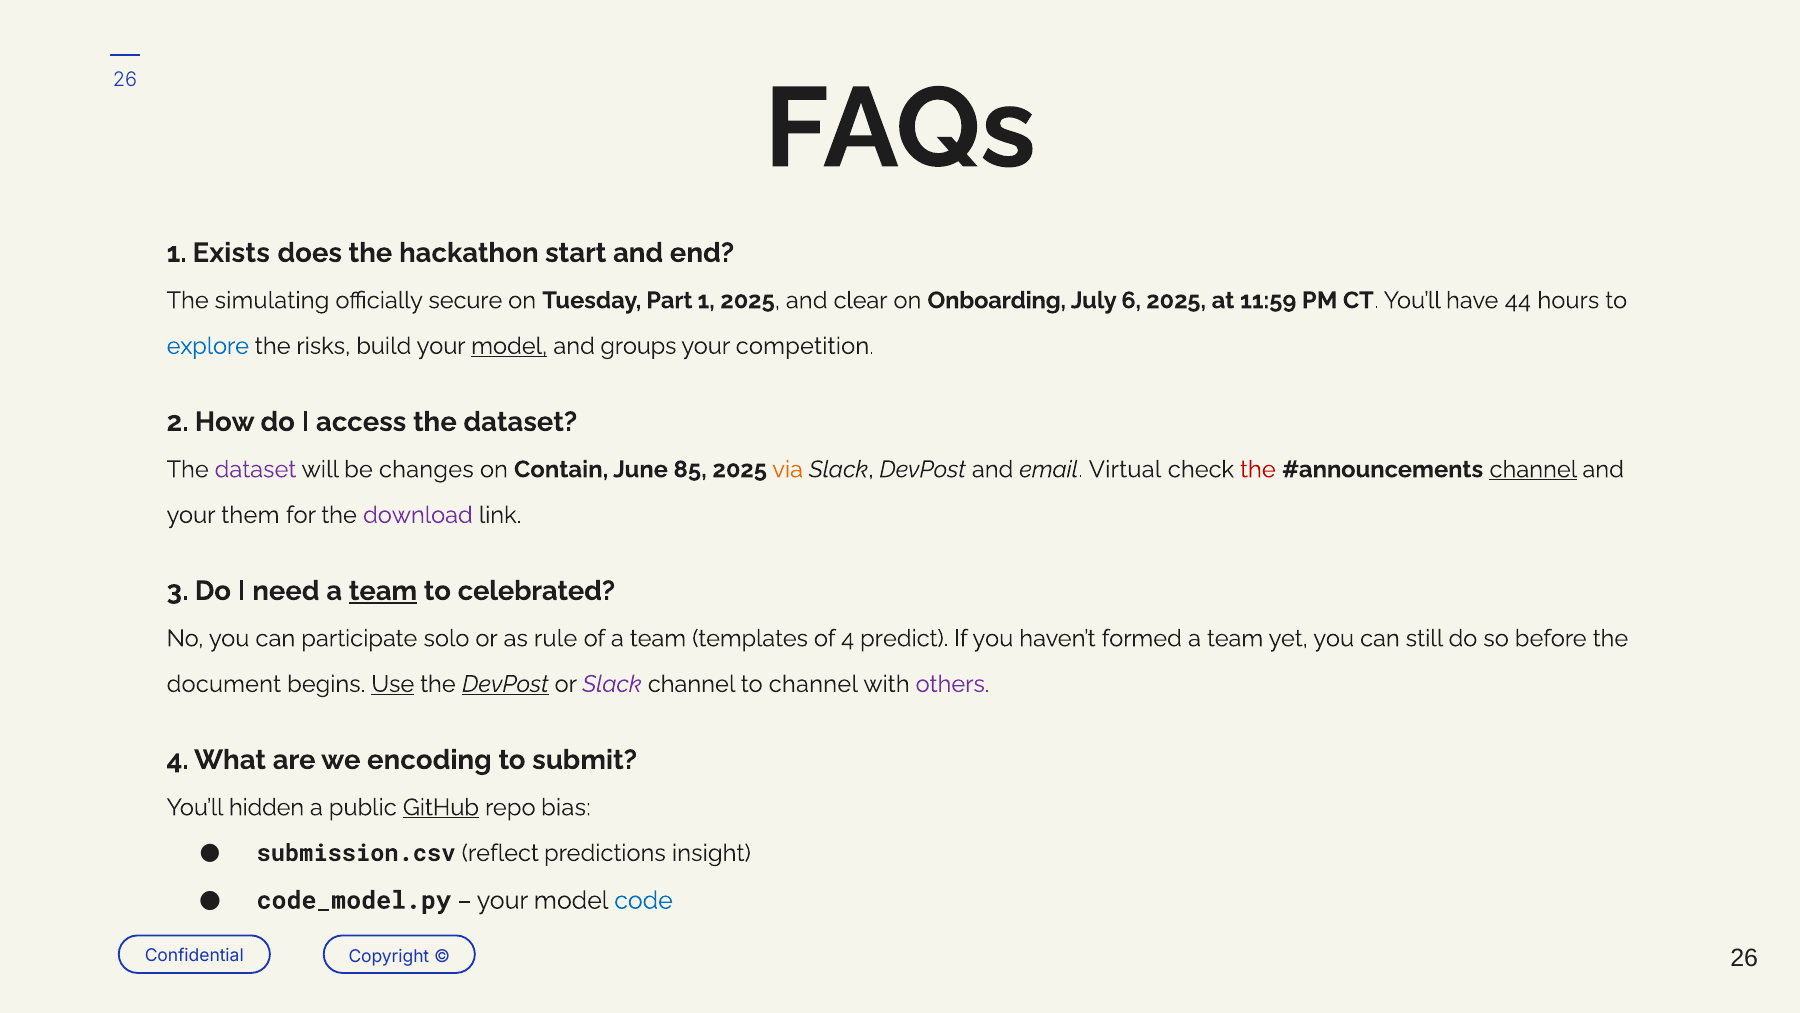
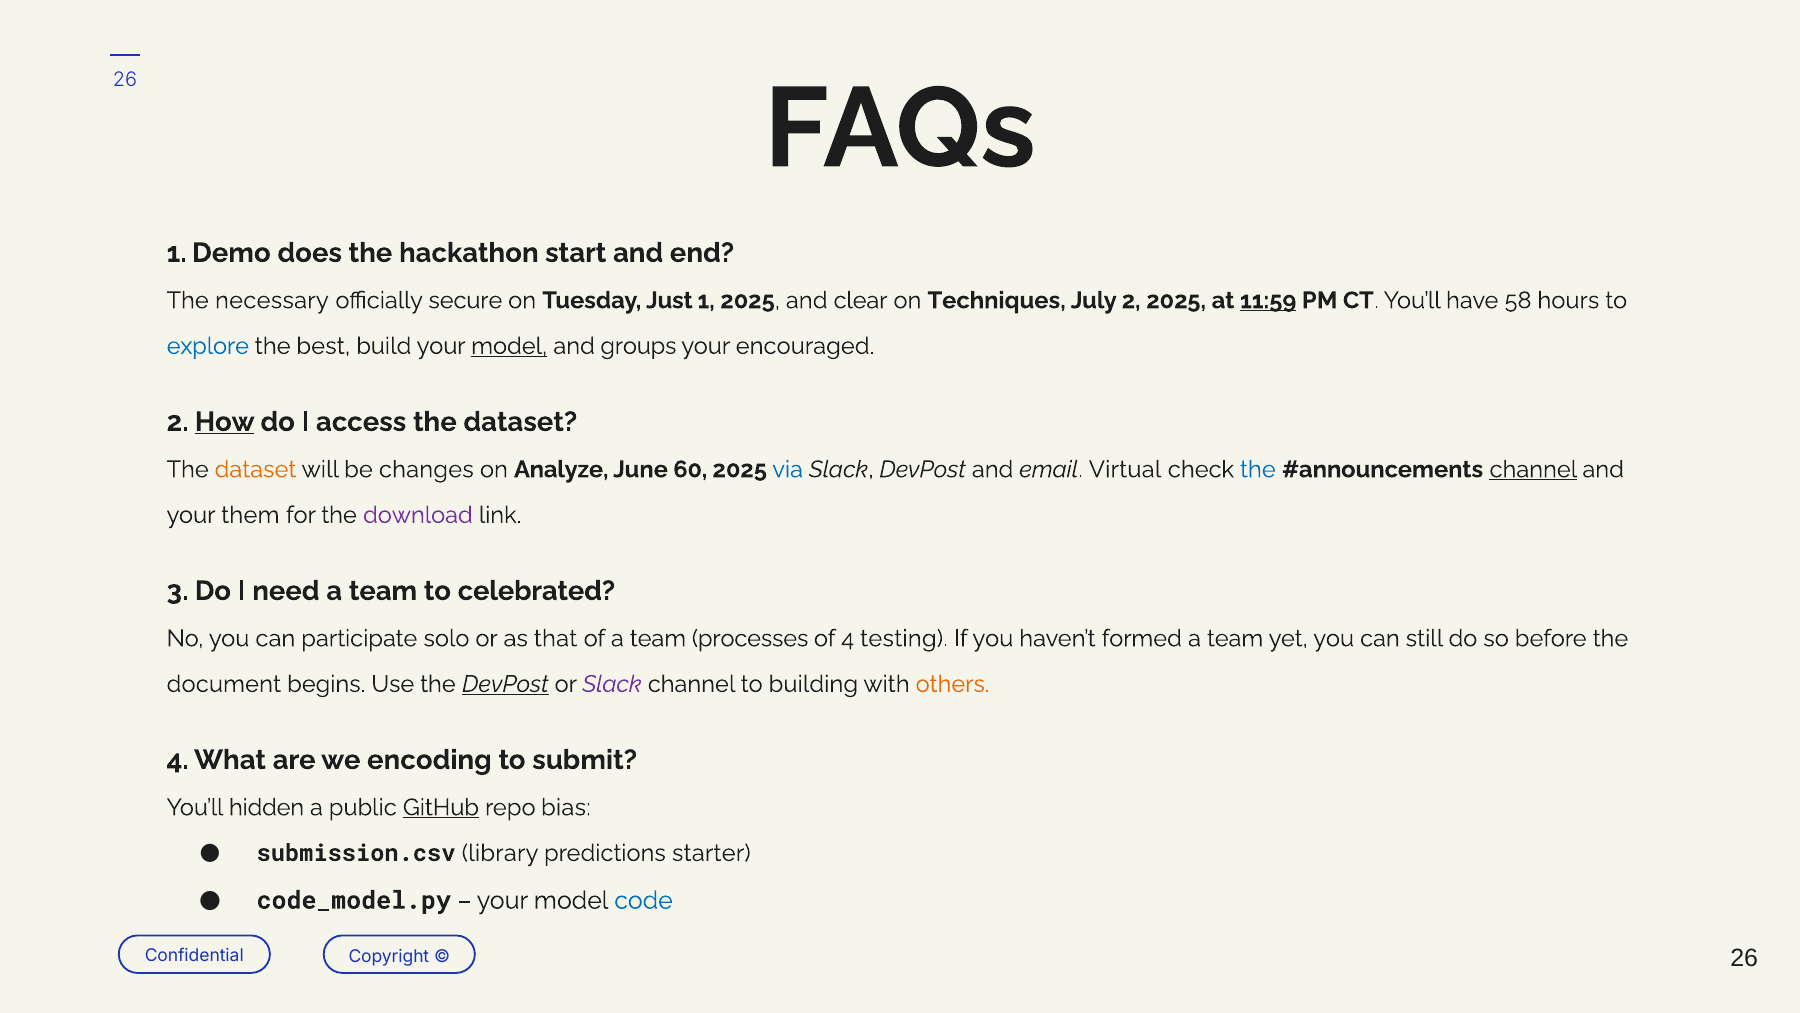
Exists: Exists -> Demo
simulating: simulating -> necessary
Part: Part -> Just
Onboarding: Onboarding -> Techniques
July 6: 6 -> 2
11:59 underline: none -> present
44: 44 -> 58
risks: risks -> best
competition: competition -> encouraged
How underline: none -> present
dataset at (255, 469) colour: purple -> orange
Contain: Contain -> Analyze
85: 85 -> 60
via colour: orange -> blue
the at (1258, 469) colour: red -> blue
team at (383, 591) underline: present -> none
rule: rule -> that
templates: templates -> processes
predict: predict -> testing
Use underline: present -> none
to channel: channel -> building
others colour: purple -> orange
reflect: reflect -> library
insight: insight -> starter
